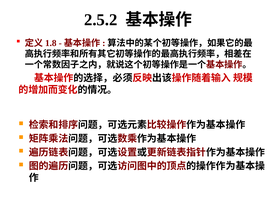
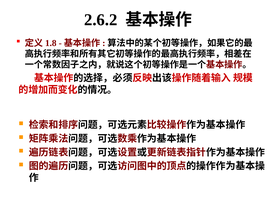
2.5.2: 2.5.2 -> 2.6.2
